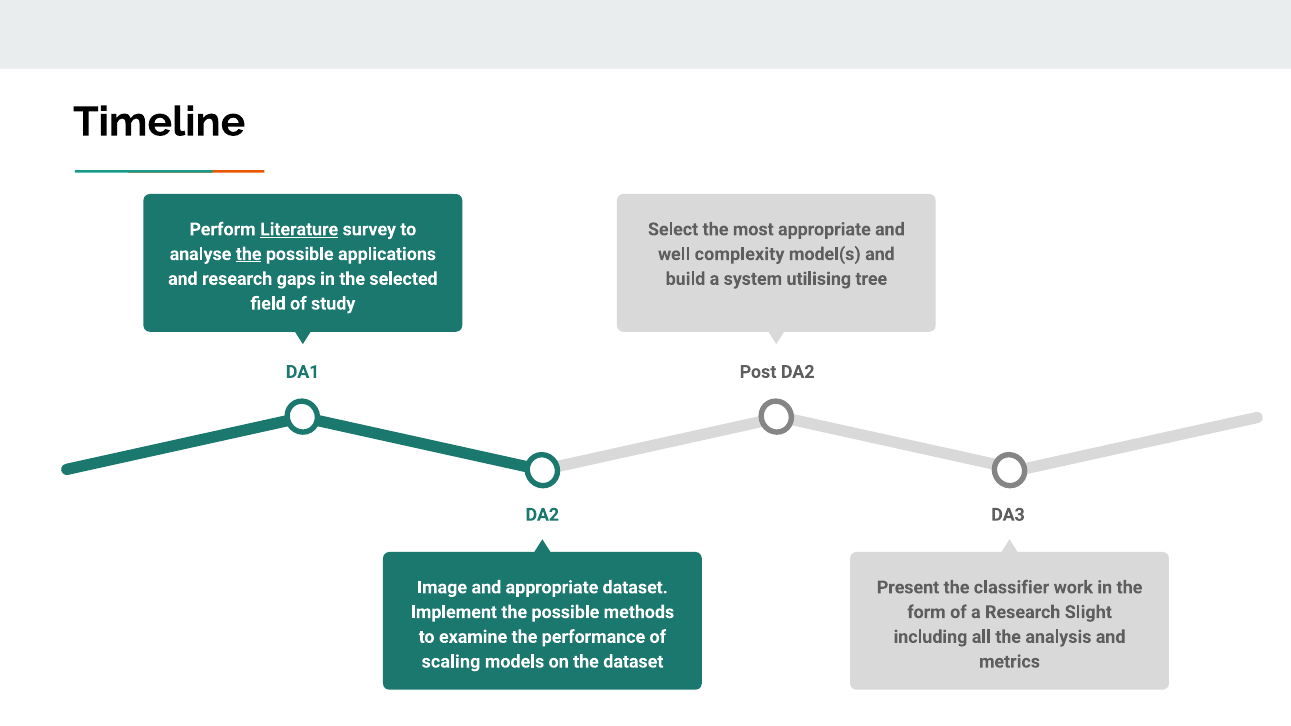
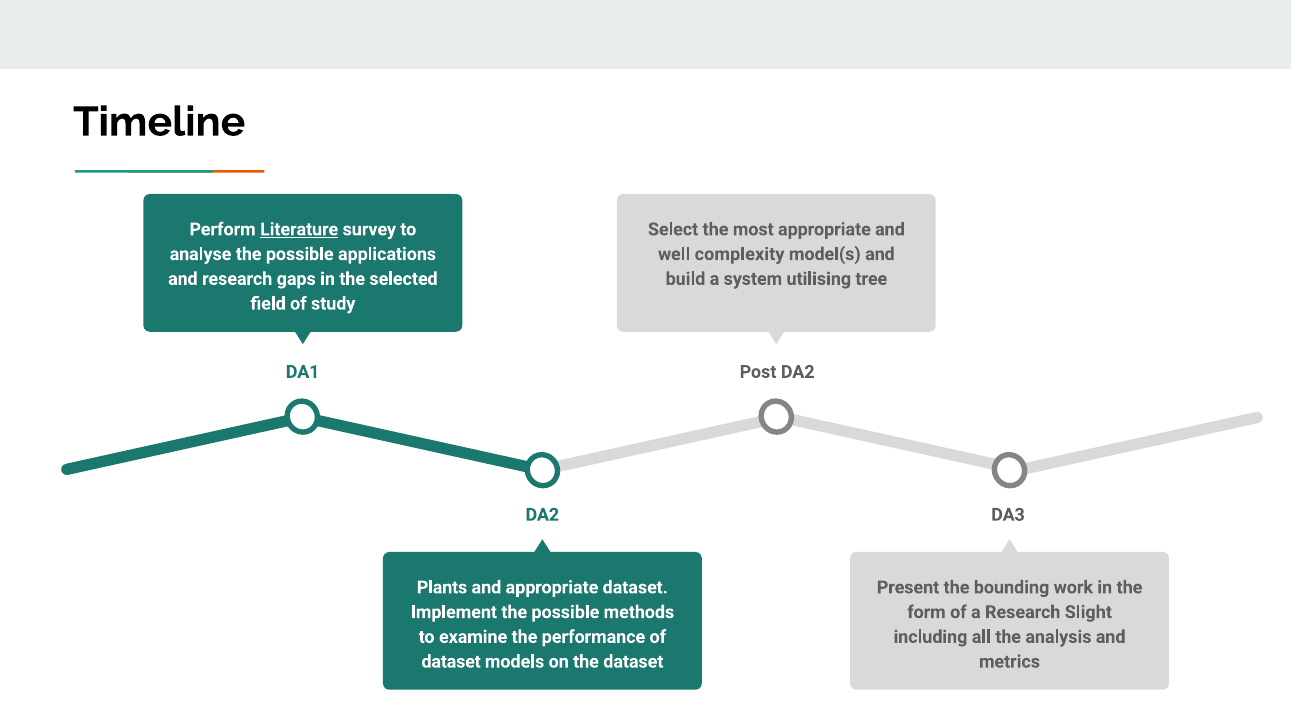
the at (249, 254) underline: present -> none
Image: Image -> Plants
classifier: classifier -> bounding
scaling at (451, 662): scaling -> dataset
